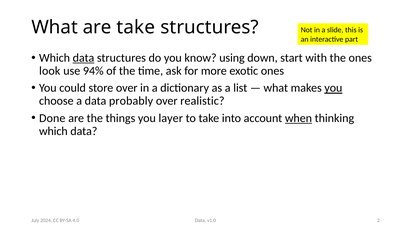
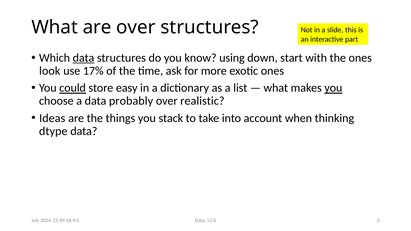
are take: take -> over
94%: 94% -> 17%
could underline: none -> present
store over: over -> easy
Done: Done -> Ideas
layer: layer -> stack
when underline: present -> none
which at (53, 131): which -> dtype
